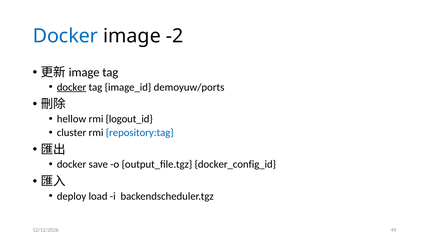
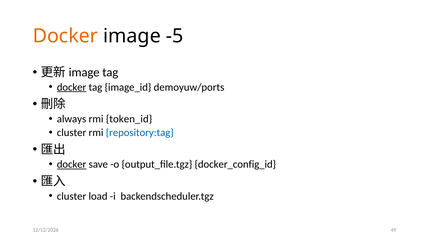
Docker at (65, 36) colour: blue -> orange
-2: -2 -> -5
hellow: hellow -> always
logout_id: logout_id -> token_id
docker at (72, 165) underline: none -> present
deploy at (72, 196): deploy -> cluster
